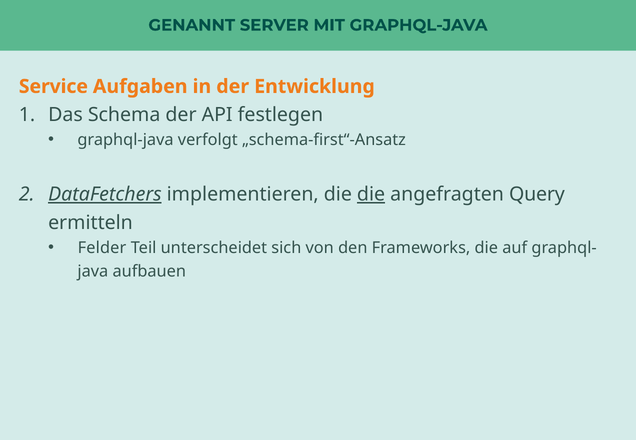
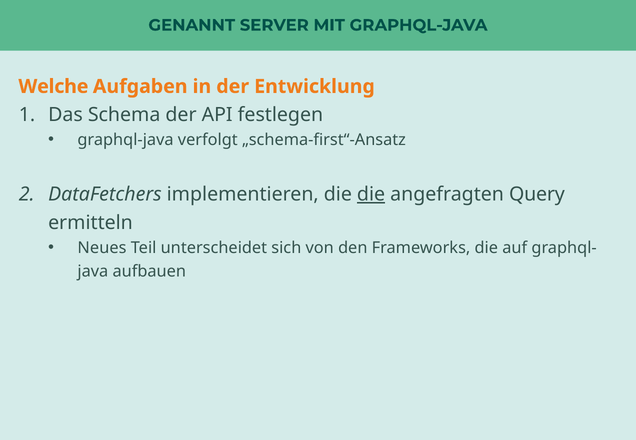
Service: Service -> Welche
DataFetchers underline: present -> none
Felder: Felder -> Neues
